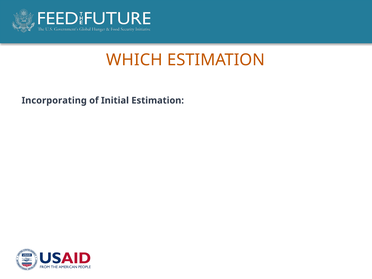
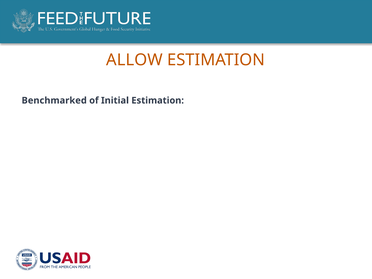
WHICH: WHICH -> ALLOW
Incorporating: Incorporating -> Benchmarked
